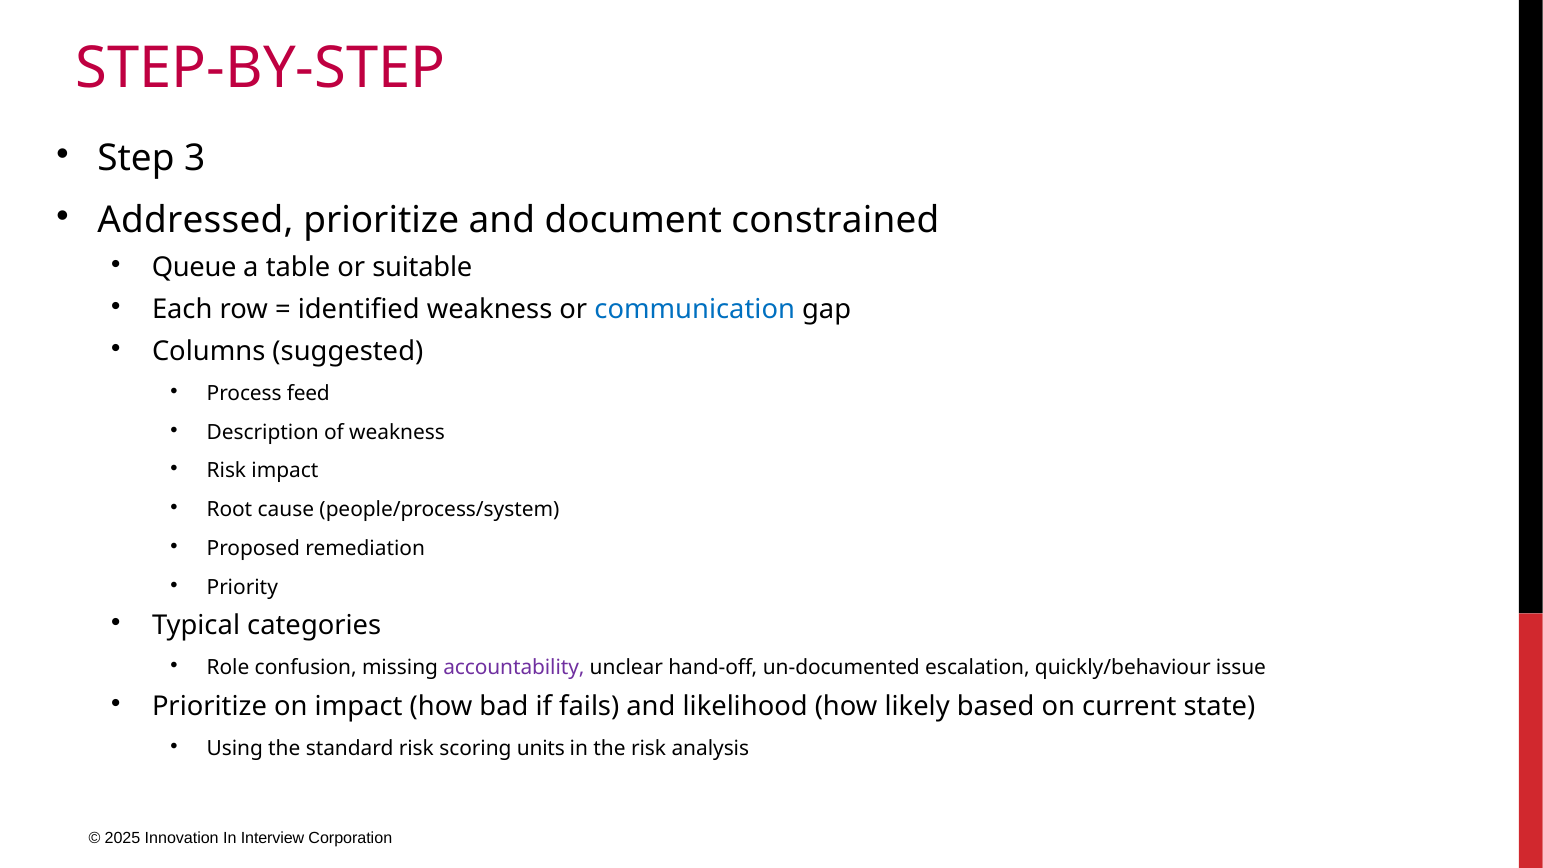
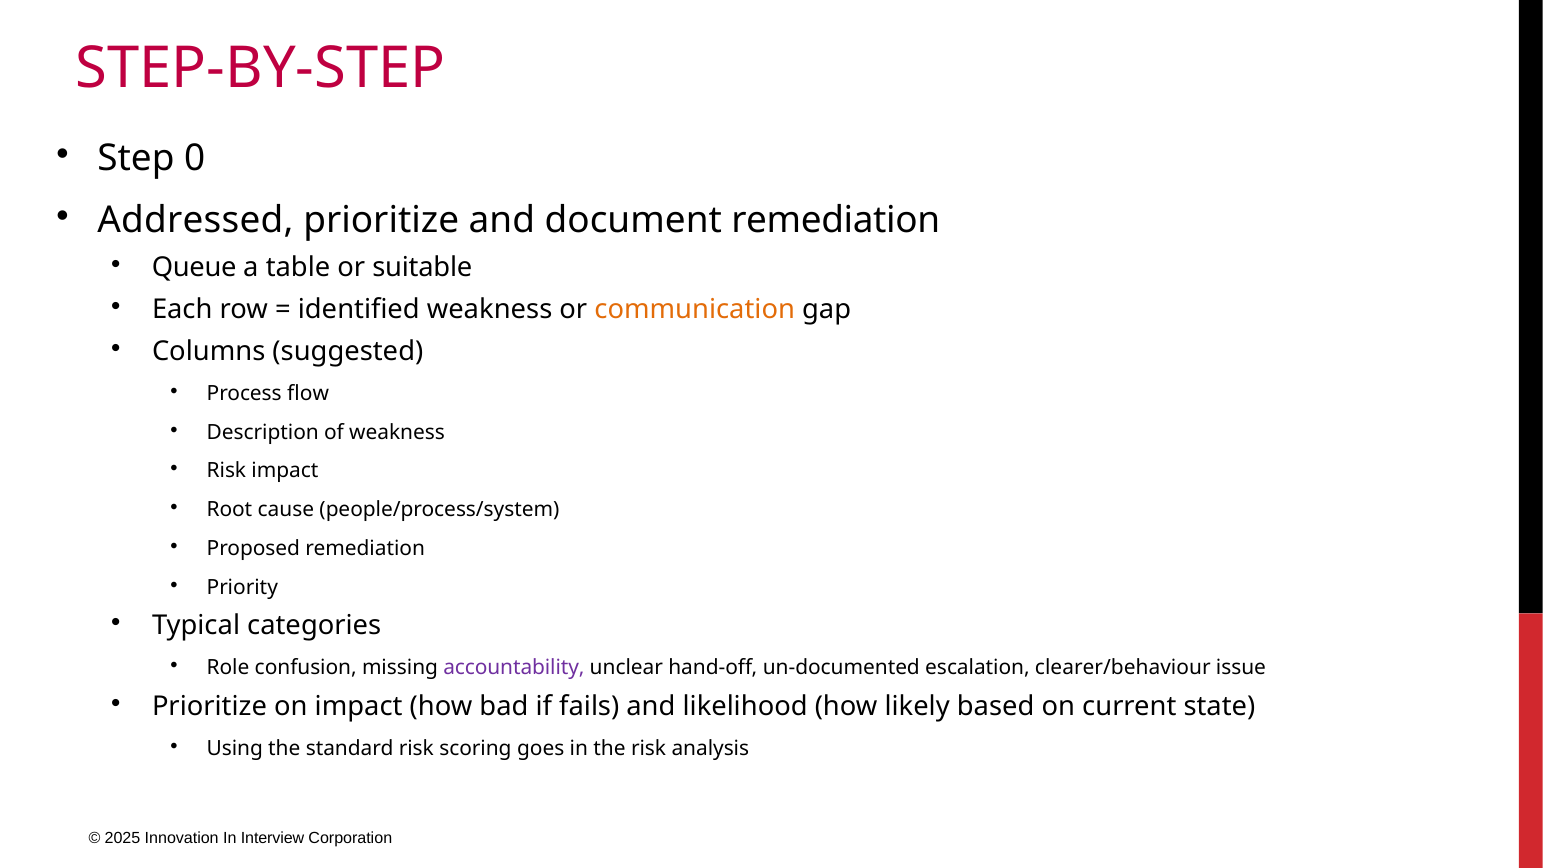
3: 3 -> 0
document constrained: constrained -> remediation
communication colour: blue -> orange
feed: feed -> flow
quickly/behaviour: quickly/behaviour -> clearer/behaviour
units: units -> goes
